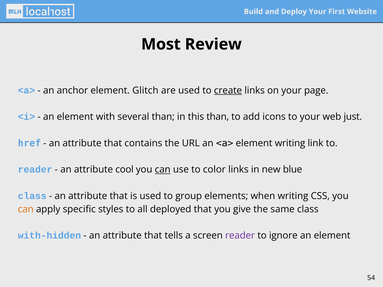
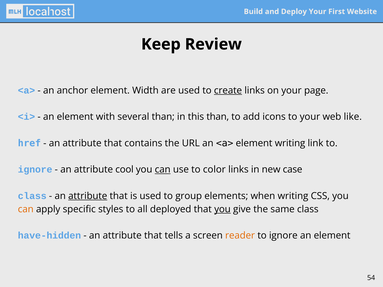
Most: Most -> Keep
Glitch: Glitch -> Width
just: just -> like
reader at (35, 170): reader -> ignore
blue: blue -> case
attribute at (88, 196) underline: none -> present
you at (222, 209) underline: none -> present
with-hidden: with-hidden -> have-hidden
reader at (240, 236) colour: purple -> orange
